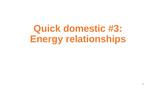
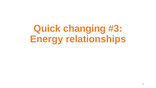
domestic: domestic -> changing
